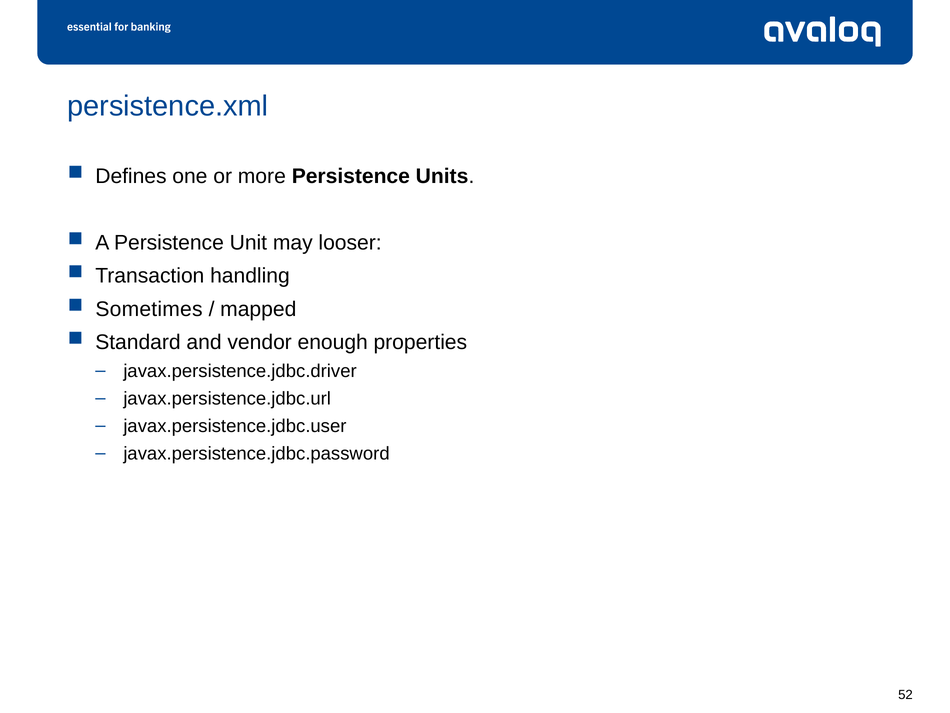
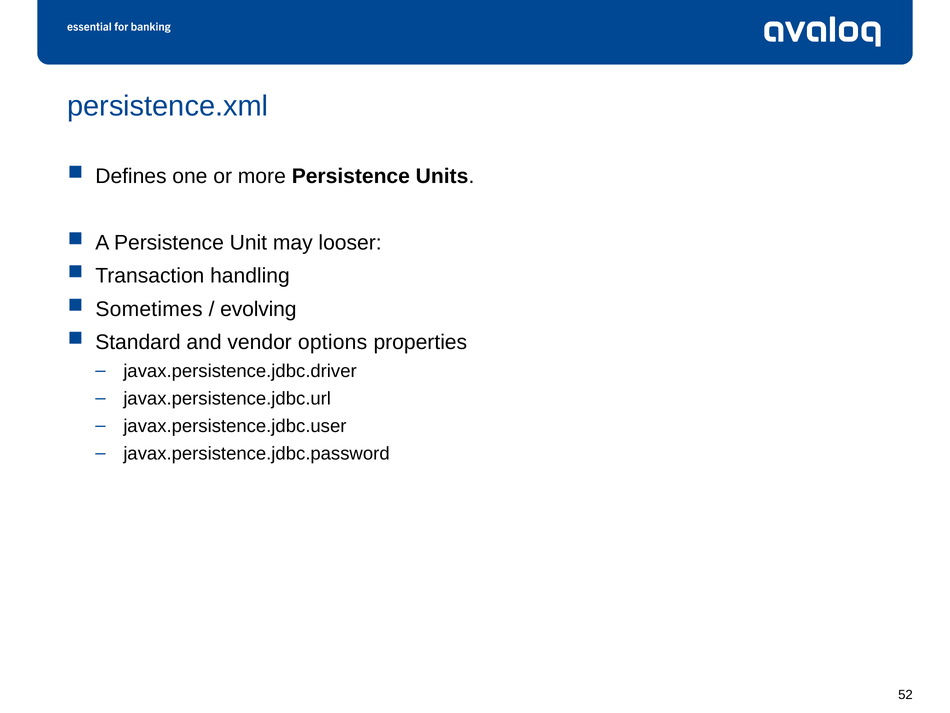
mapped: mapped -> evolving
enough: enough -> options
